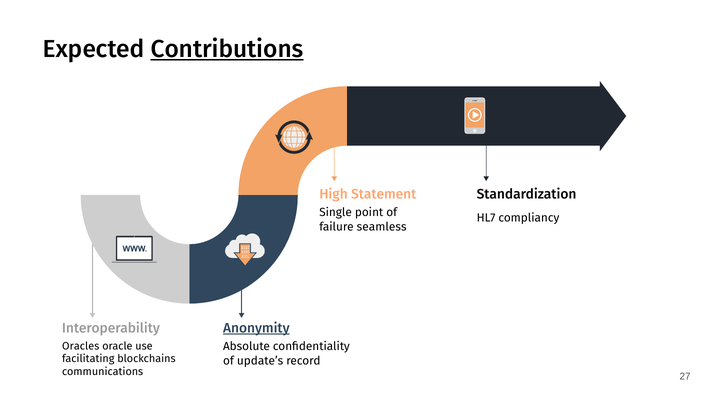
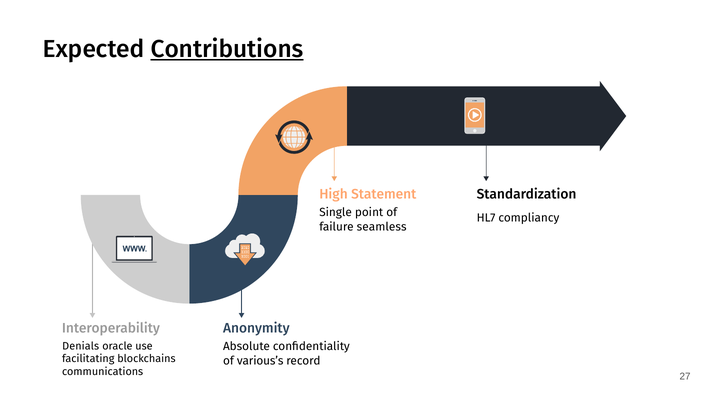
Anonymity underline: present -> none
Oracles: Oracles -> Denials
update’s: update’s -> various’s
